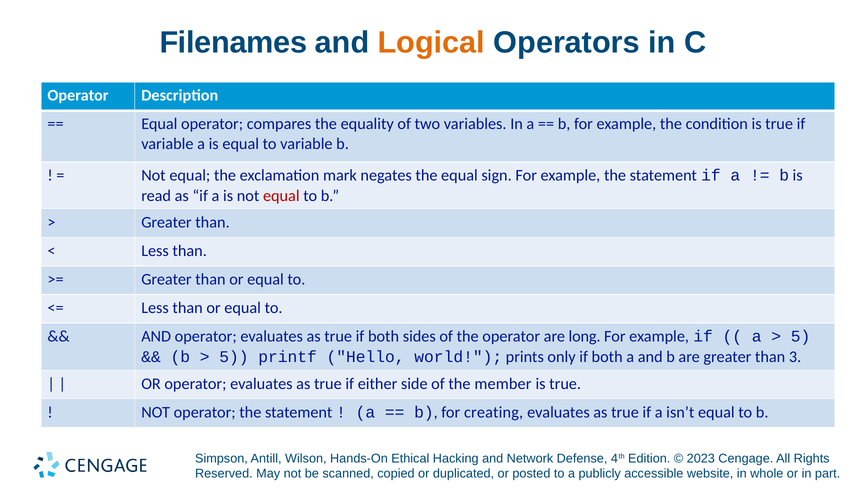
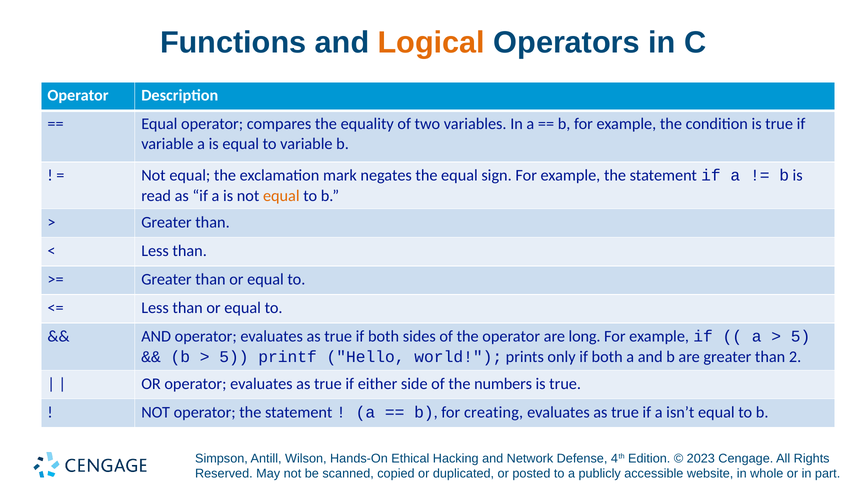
Filenames: Filenames -> Functions
equal at (281, 196) colour: red -> orange
3: 3 -> 2
member: member -> numbers
